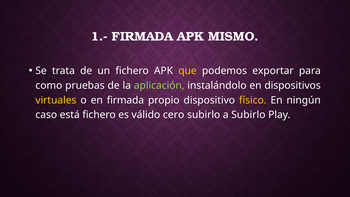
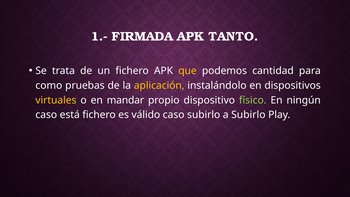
MISMO: MISMO -> TANTO
exportar: exportar -> cantidad
aplicación colour: light green -> yellow
en firmada: firmada -> mandar
físico colour: yellow -> light green
válido cero: cero -> caso
